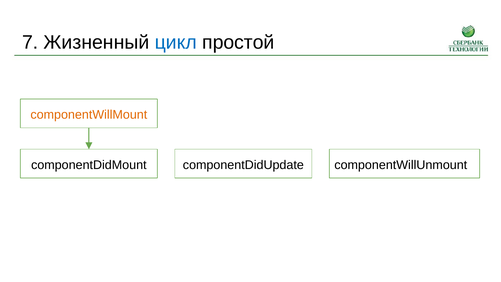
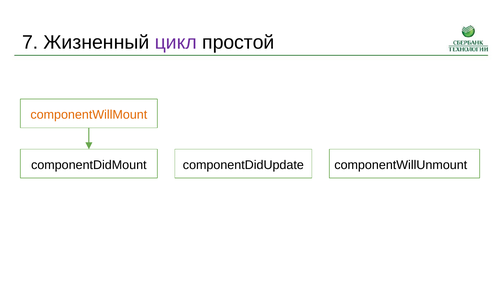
цикл colour: blue -> purple
